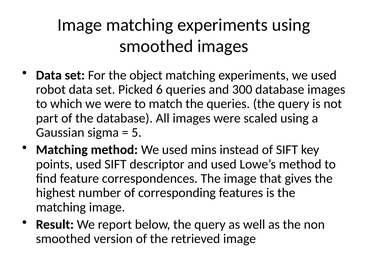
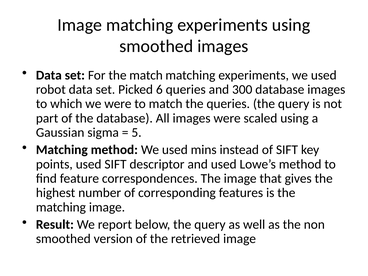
the object: object -> match
